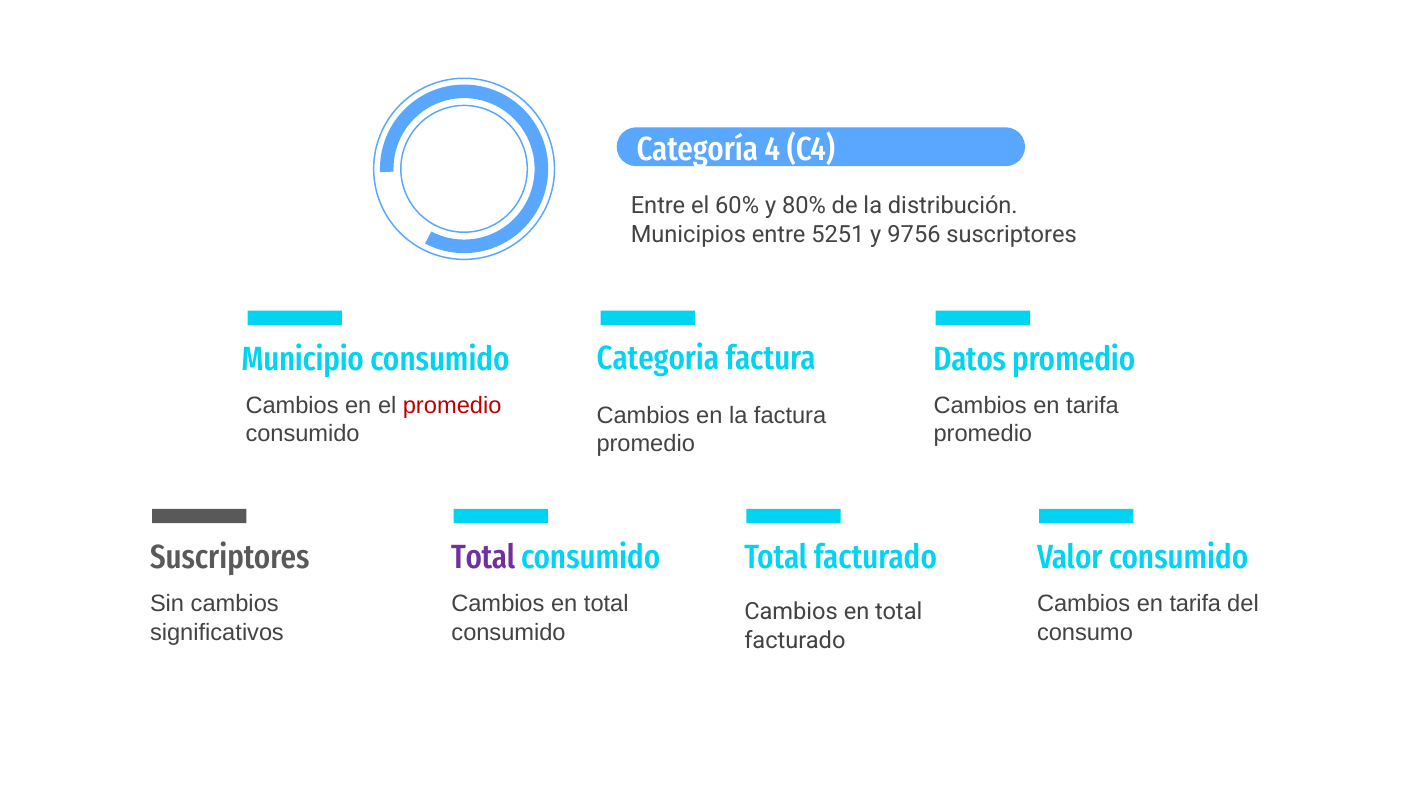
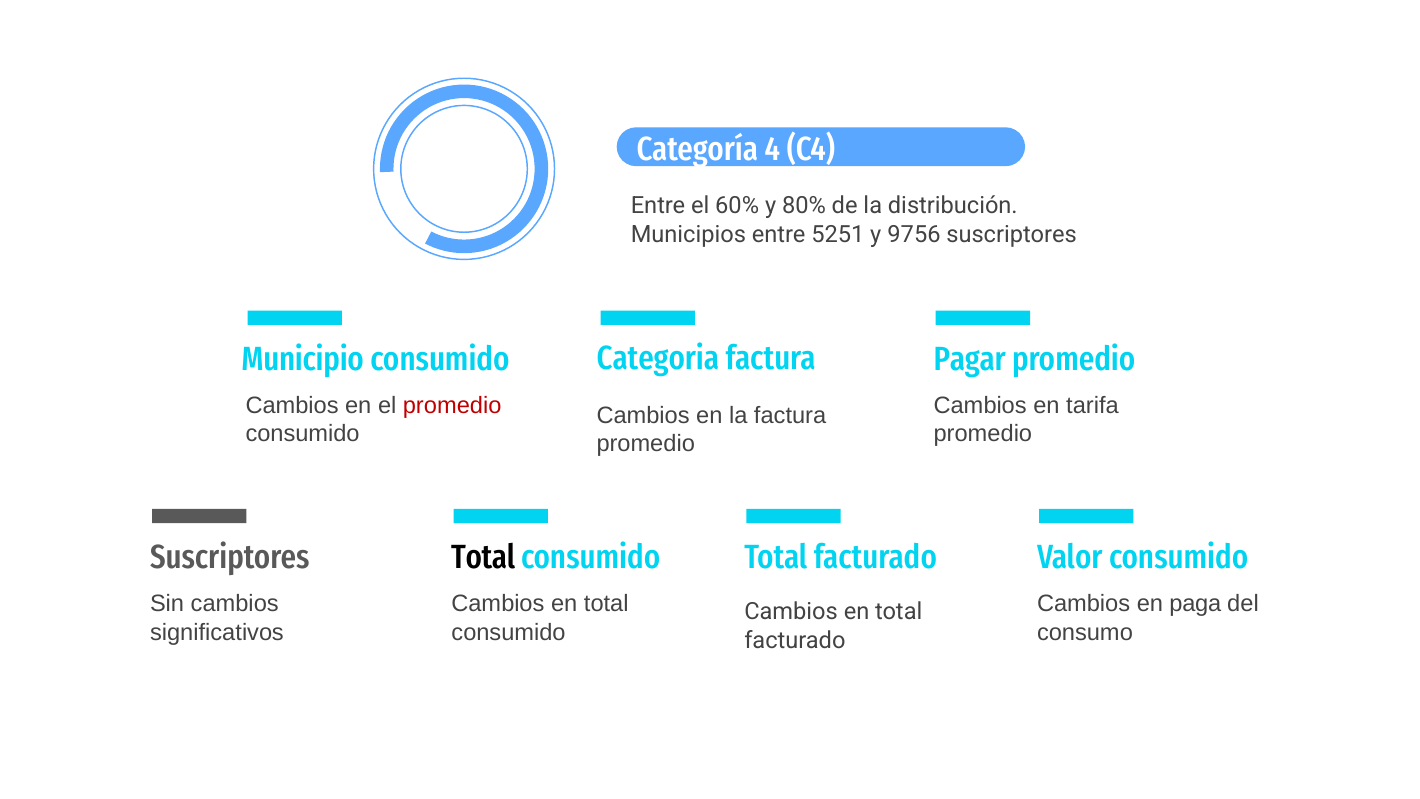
Datos: Datos -> Pagar
Total at (483, 557) colour: purple -> black
tarifa at (1195, 604): tarifa -> paga
